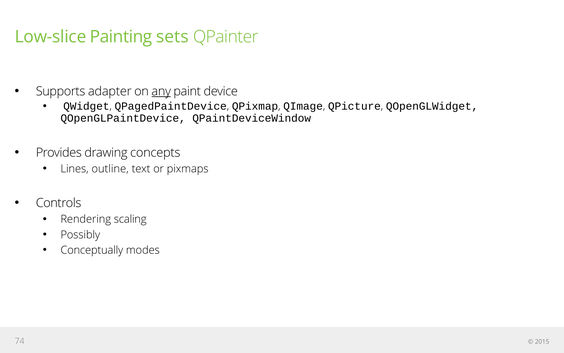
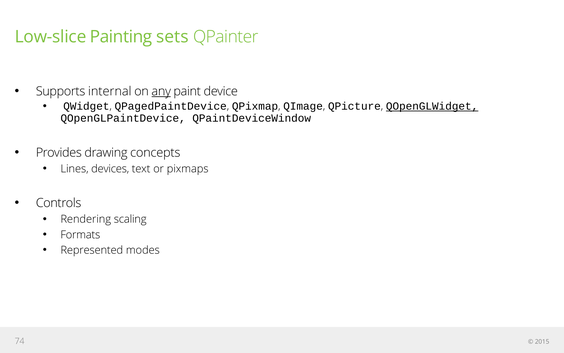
adapter: adapter -> internal
QOpenGLWidget underline: none -> present
outline: outline -> devices
Possibly: Possibly -> Formats
Conceptually: Conceptually -> Represented
